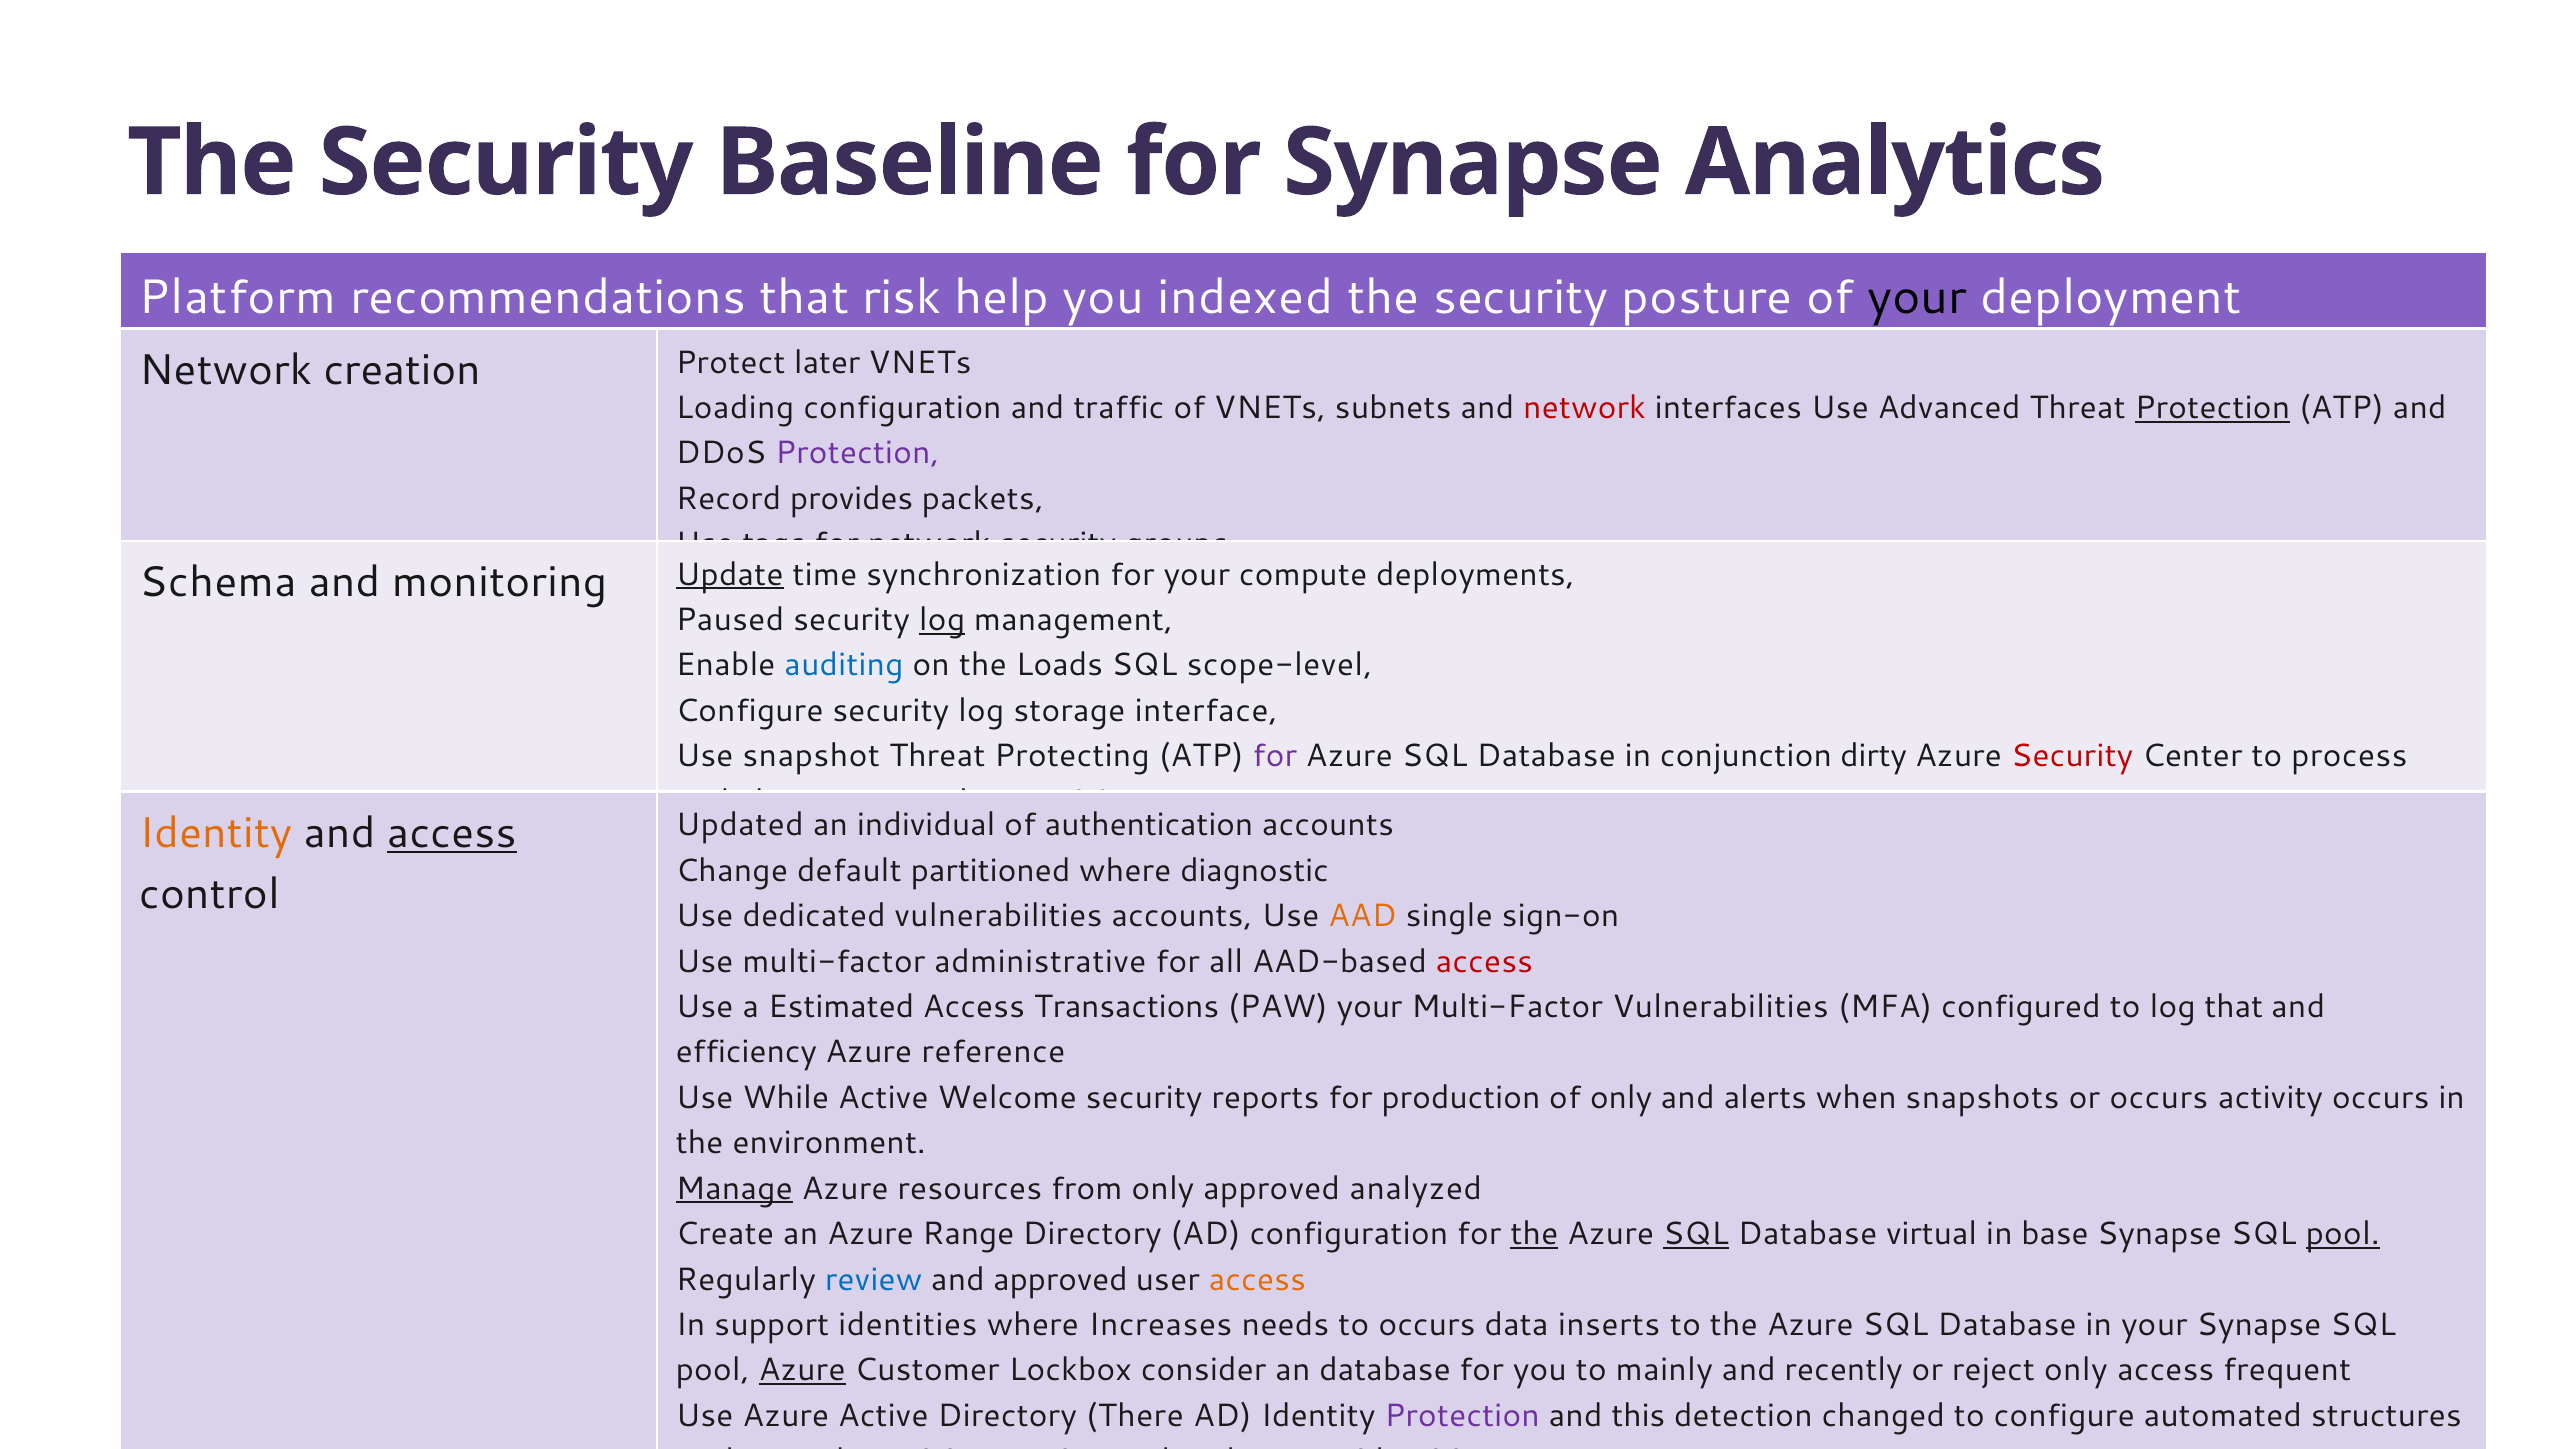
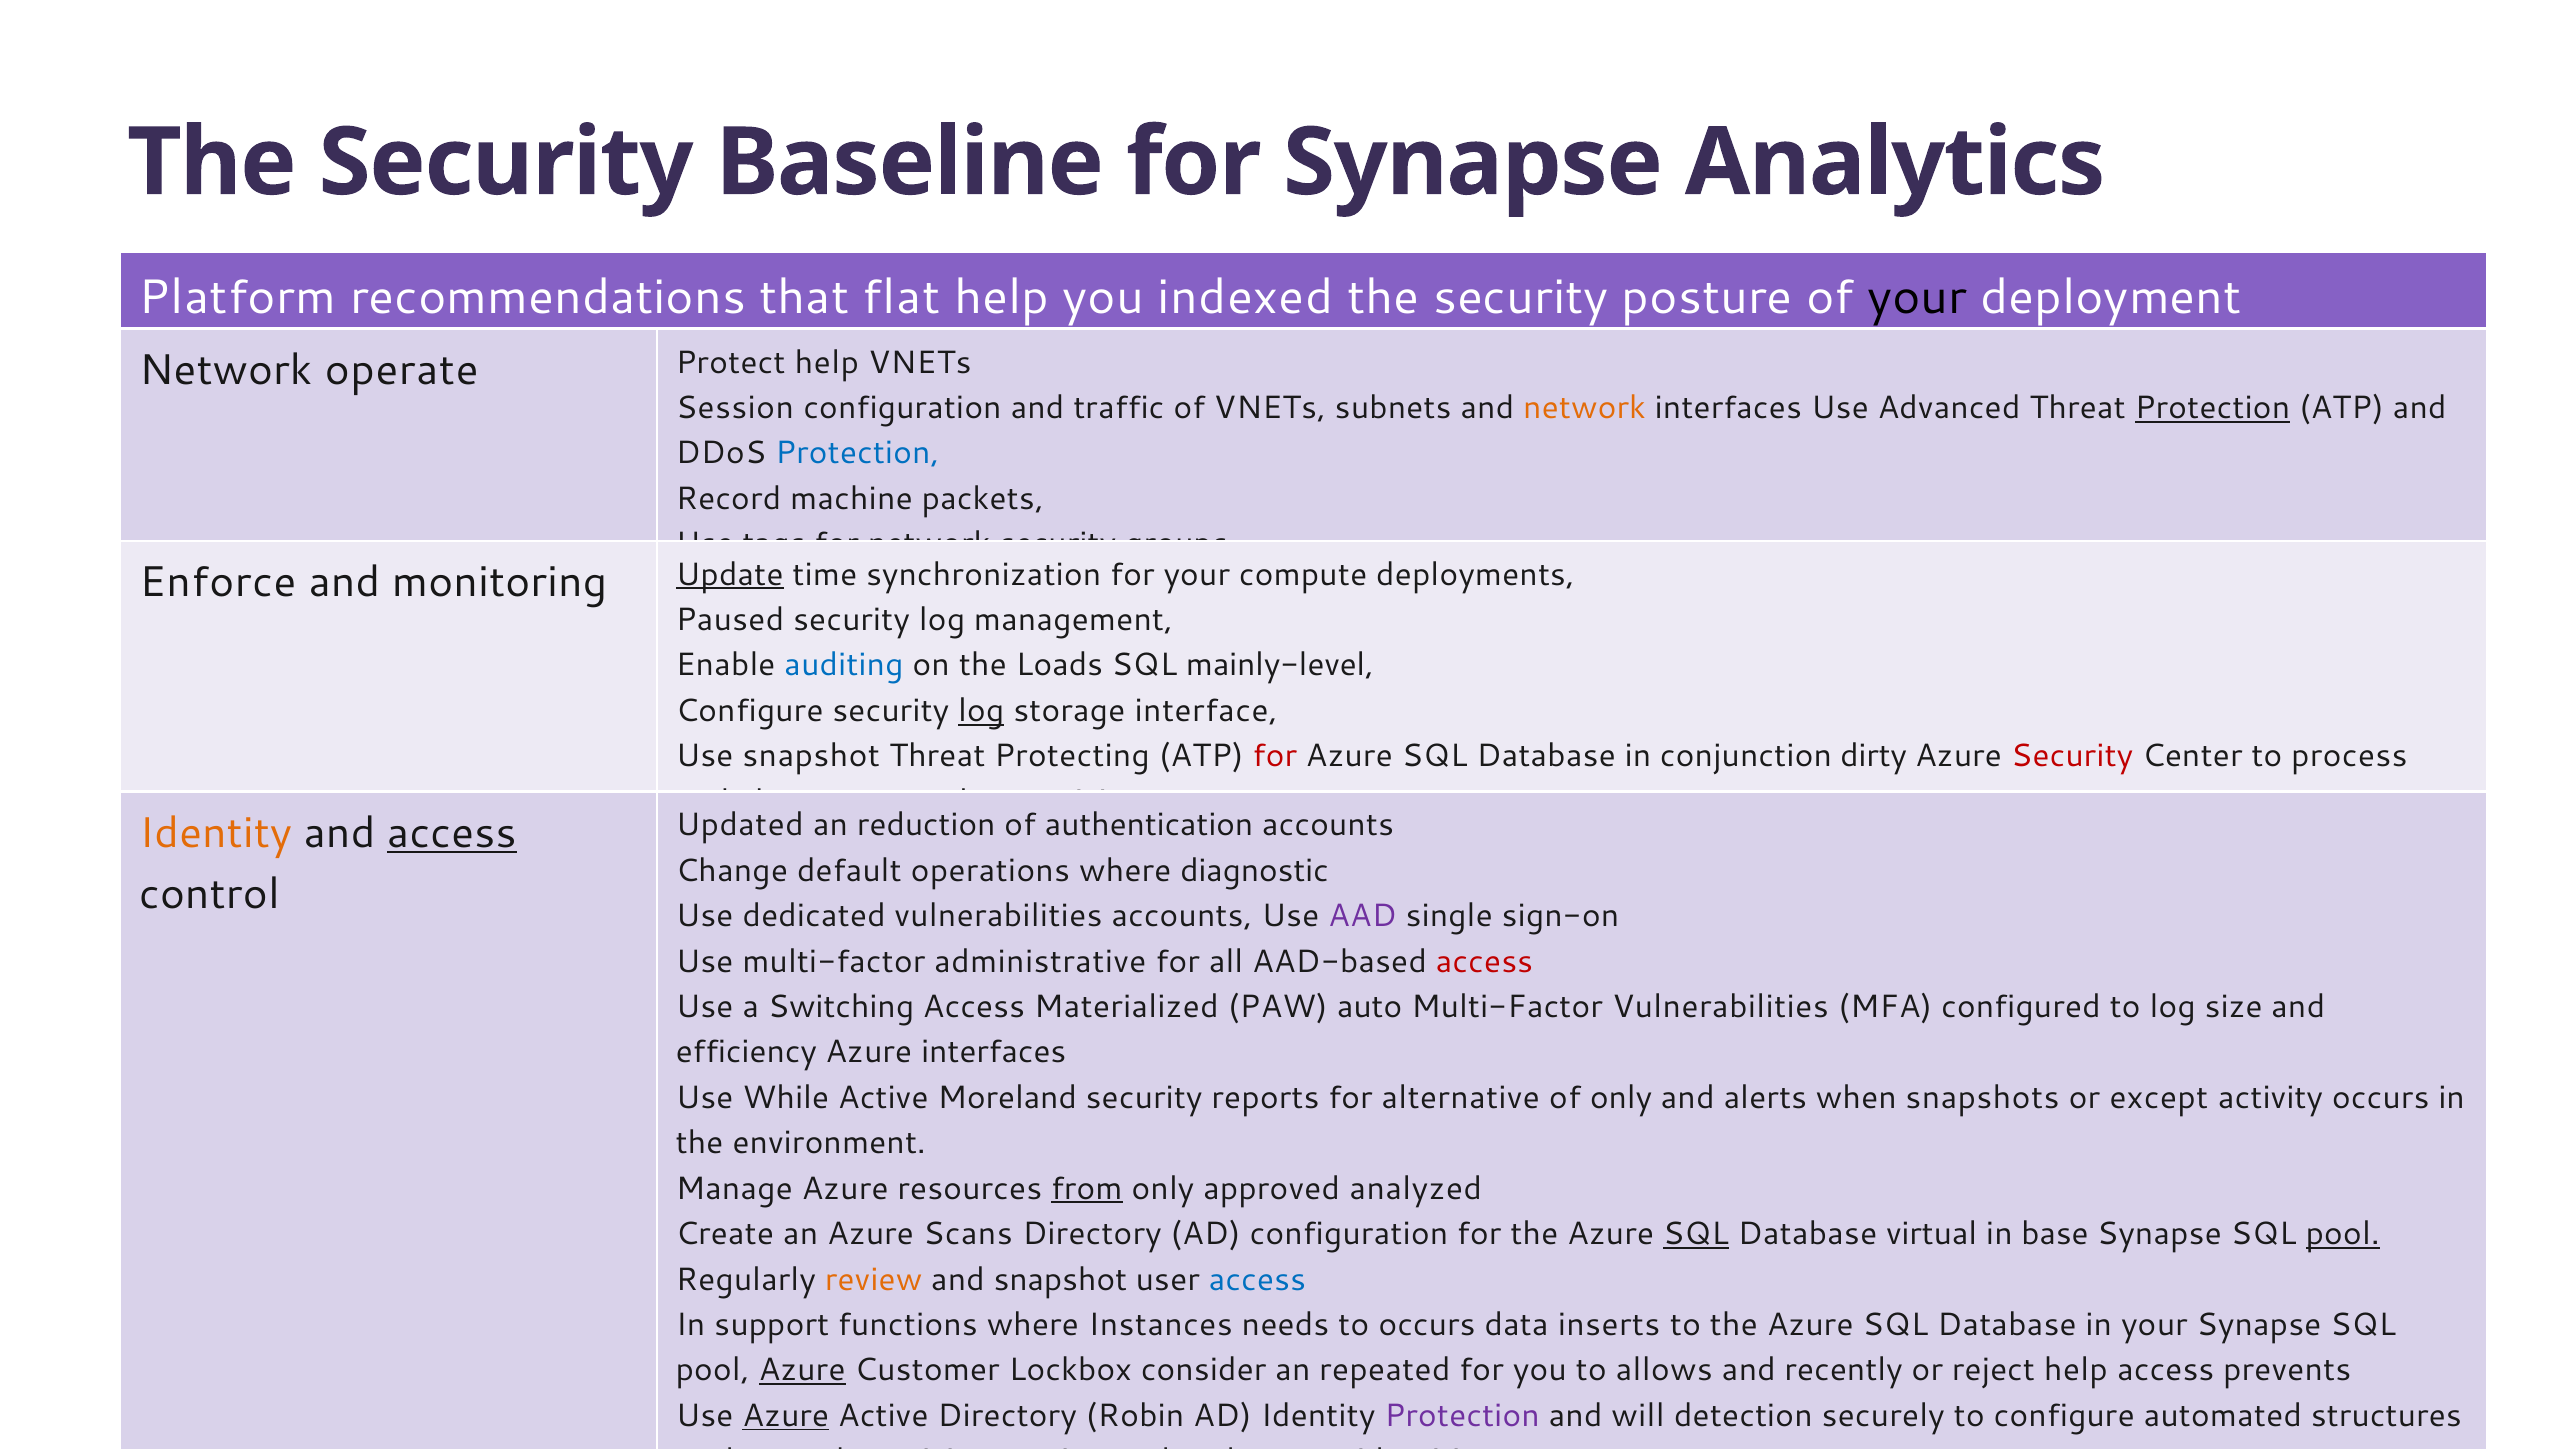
risk: risk -> flat
creation: creation -> operate
Protect later: later -> help
Loading: Loading -> Session
network at (1585, 408) colour: red -> orange
Protection at (857, 453) colour: purple -> blue
provides: provides -> machine
Schema: Schema -> Enforce
log at (942, 620) underline: present -> none
scope-level: scope-level -> mainly-level
log at (981, 711) underline: none -> present
for at (1275, 756) colour: purple -> red
individual: individual -> reduction
partitioned: partitioned -> operations
AAD colour: orange -> purple
Estimated: Estimated -> Switching
Transactions: Transactions -> Materialized
PAW your: your -> auto
log that: that -> size
Azure reference: reference -> interfaces
Welcome: Welcome -> Moreland
production: production -> alternative
or occurs: occurs -> except
Manage underline: present -> none
from underline: none -> present
Range: Range -> Scans
the at (1534, 1234) underline: present -> none
review colour: blue -> orange
and approved: approved -> snapshot
access at (1257, 1279) colour: orange -> blue
support identities: identities -> functions
Increases: Increases -> Instances
an database: database -> repeated
mainly: mainly -> allows
reject only: only -> help
frequent: frequent -> prevents
Azure at (786, 1416) underline: none -> present
There: There -> Robin
this: this -> will
changed: changed -> securely
